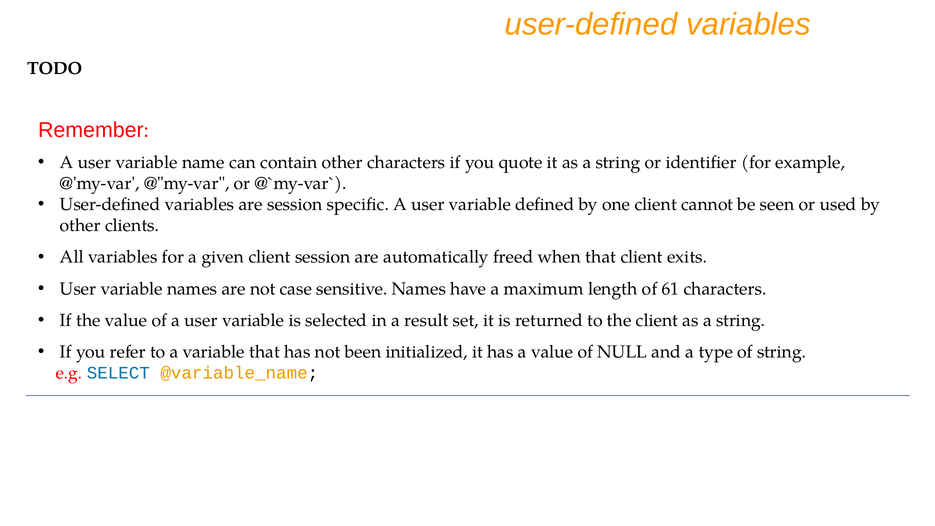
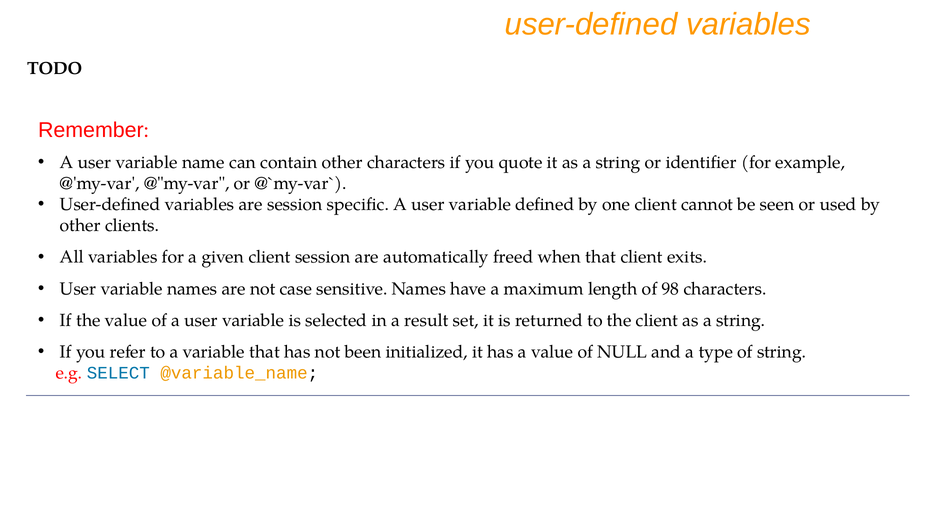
61: 61 -> 98
